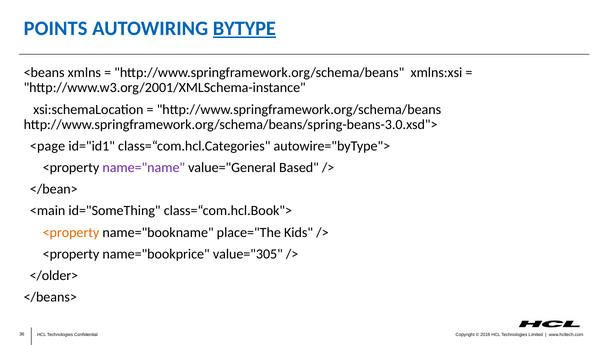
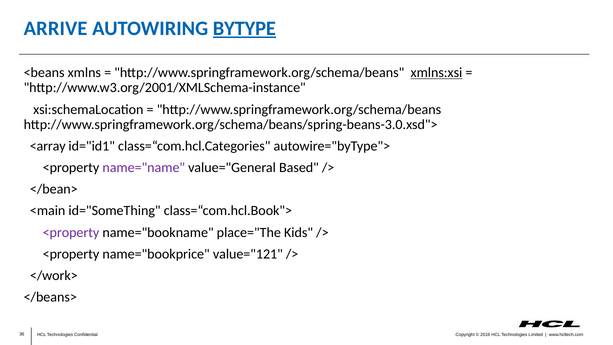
POINTS: POINTS -> ARRIVE
xmlns:xsi underline: none -> present
<page: <page -> <array
<property at (71, 232) colour: orange -> purple
value="305: value="305 -> value="121
</older>: </older> -> </work>
